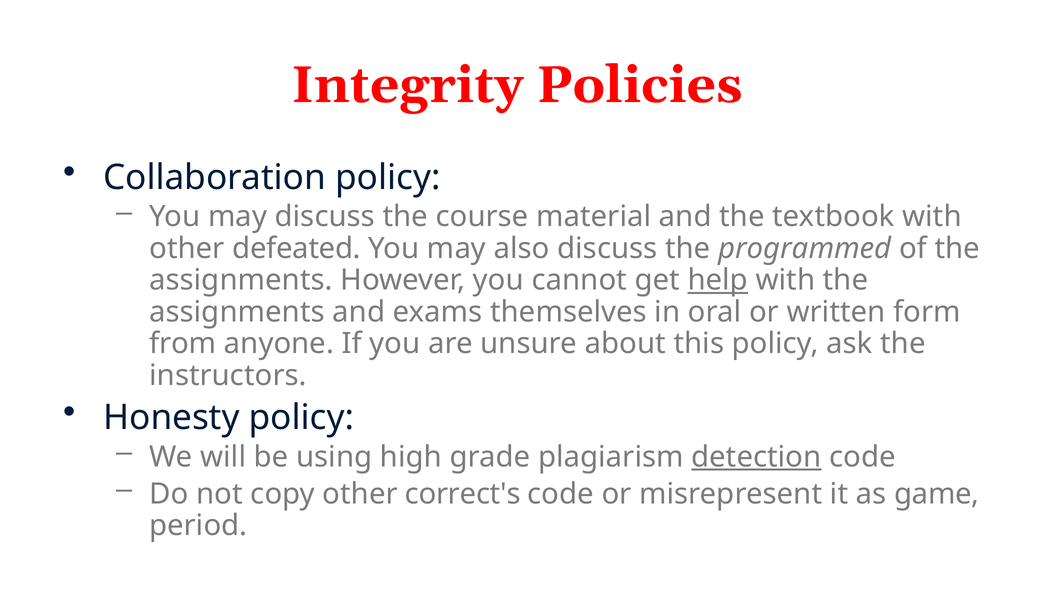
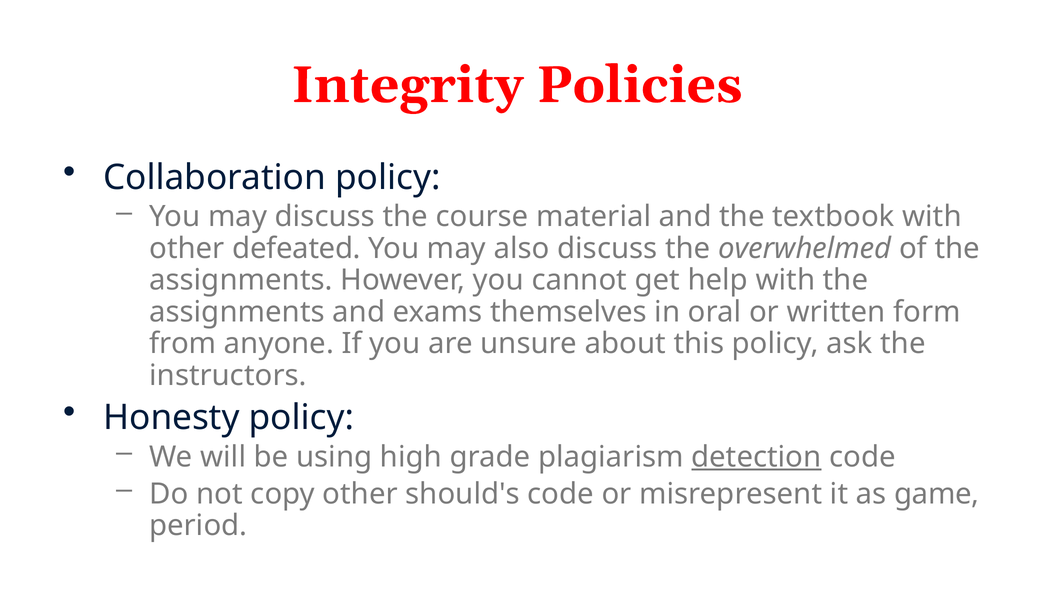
programmed: programmed -> overwhelmed
help underline: present -> none
correct's: correct's -> should's
